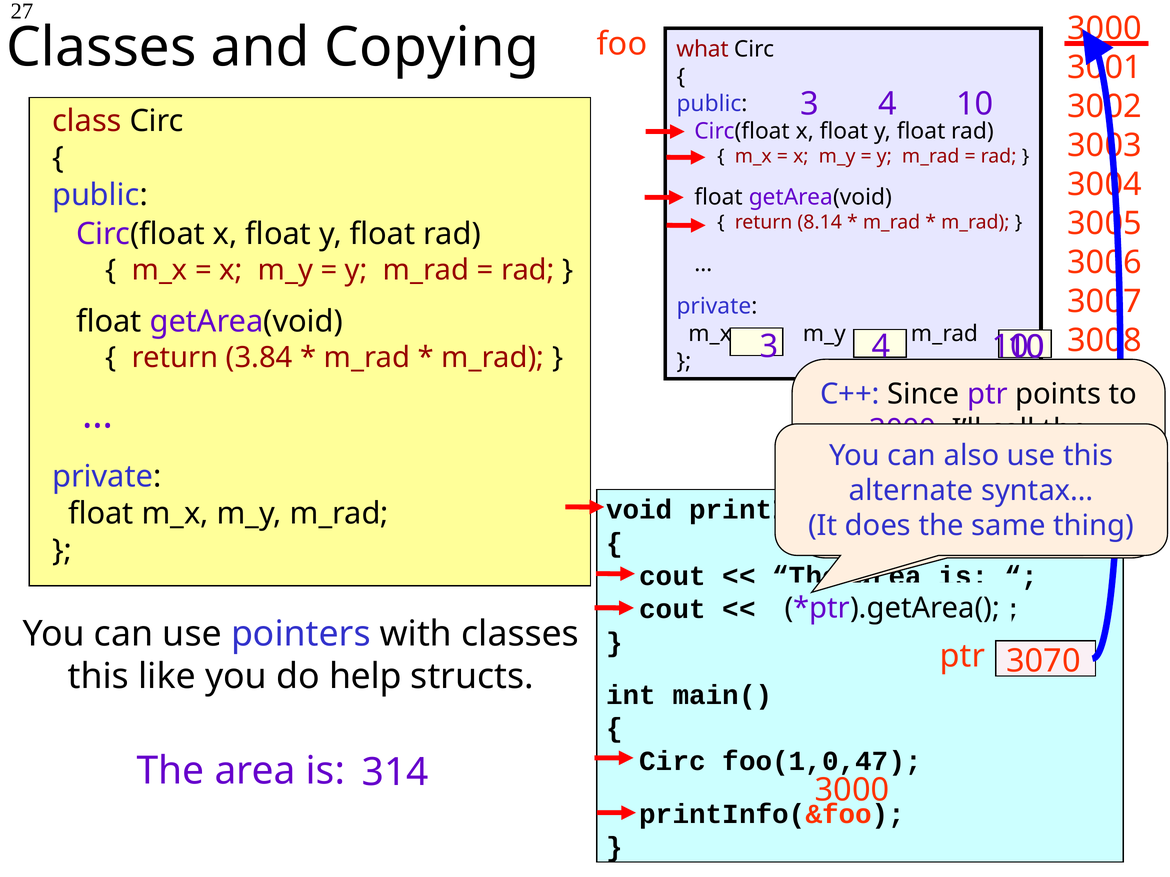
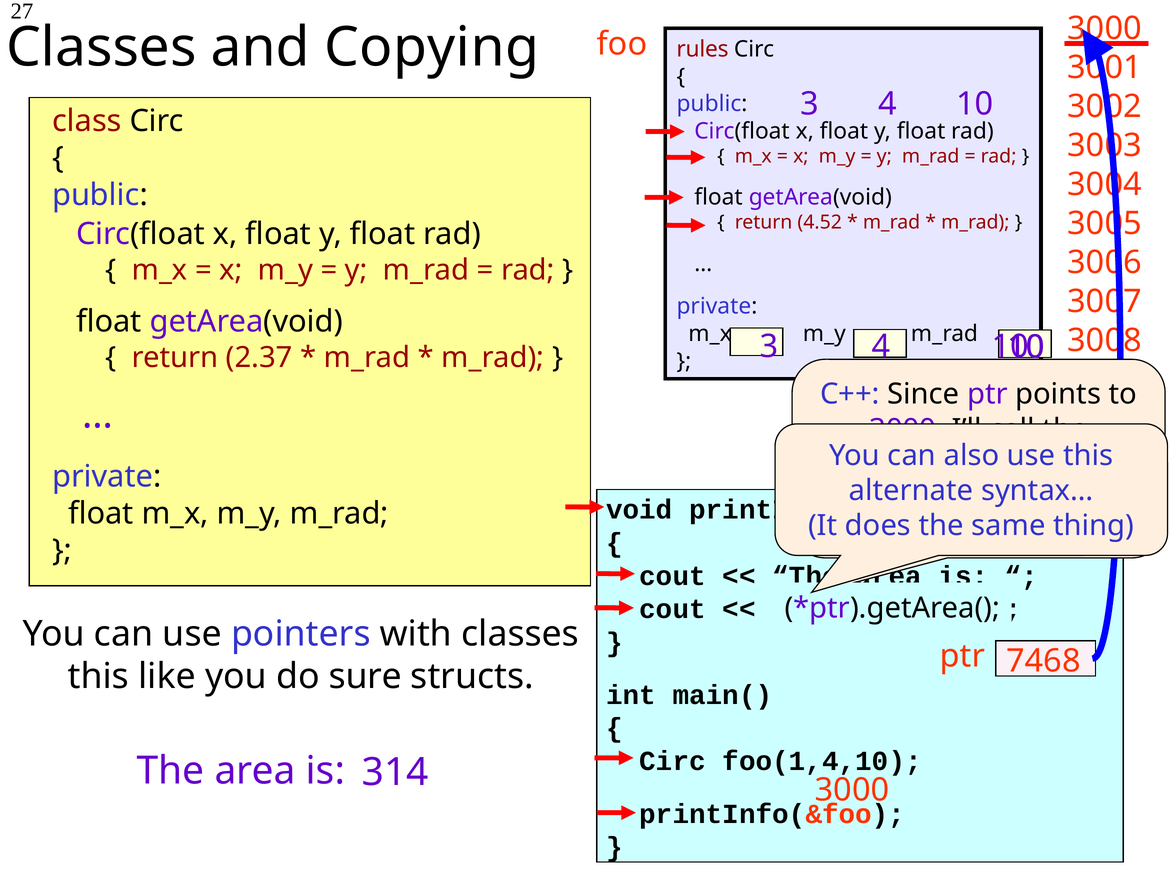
what: what -> rules
8.14: 8.14 -> 4.52
3.84: 3.84 -> 2.37
3070: 3070 -> 7468
help: help -> sure
foo(1,0,47: foo(1,0,47 -> foo(1,4,10
